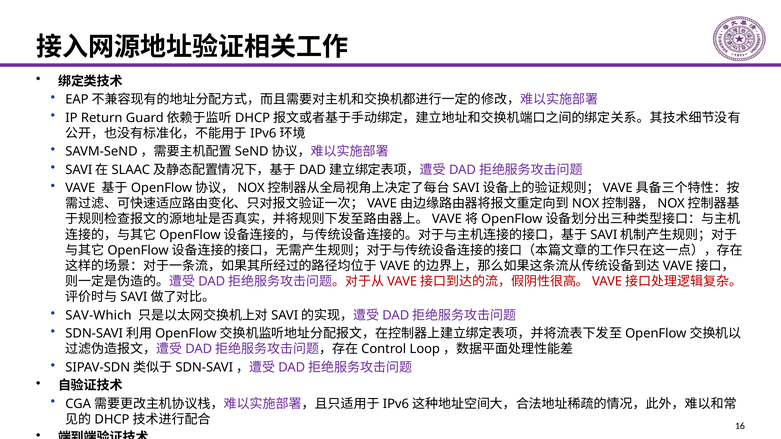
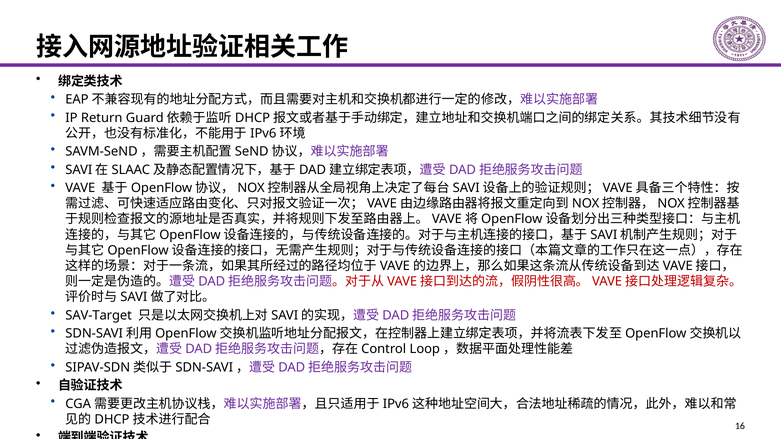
SAV-Which: SAV-Which -> SAV-Target
